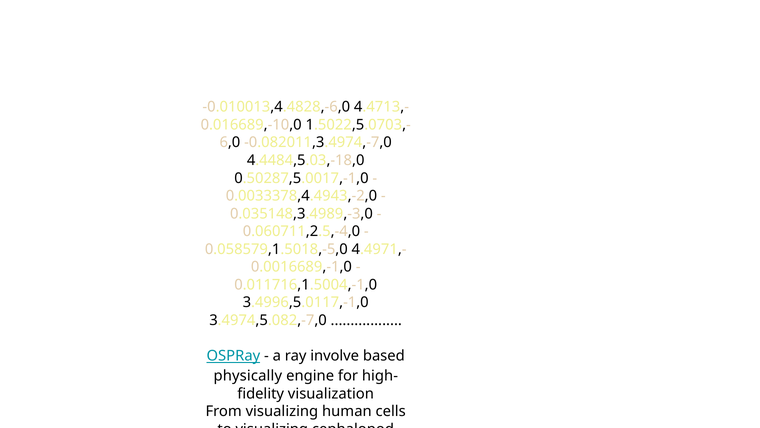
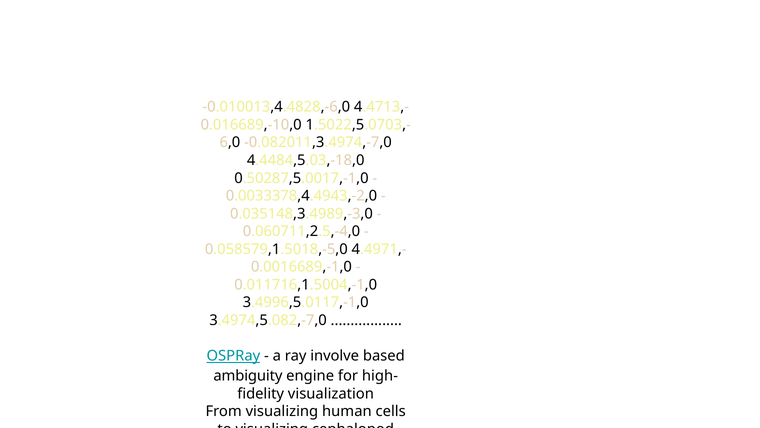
physically: physically -> ambiguity
